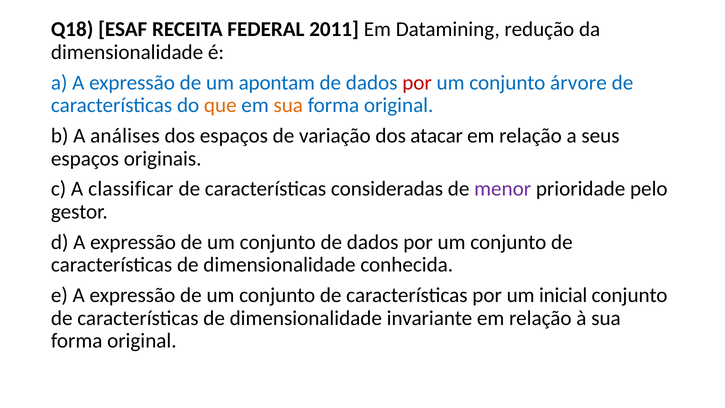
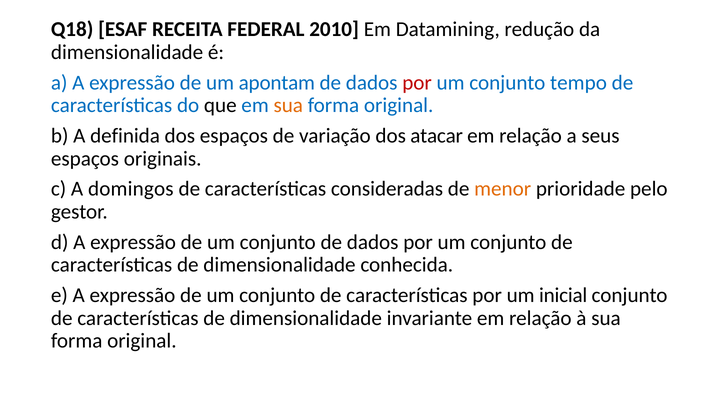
2011: 2011 -> 2010
árvore: árvore -> tempo
que colour: orange -> black
análises: análises -> definida
classificar: classificar -> domingos
menor colour: purple -> orange
